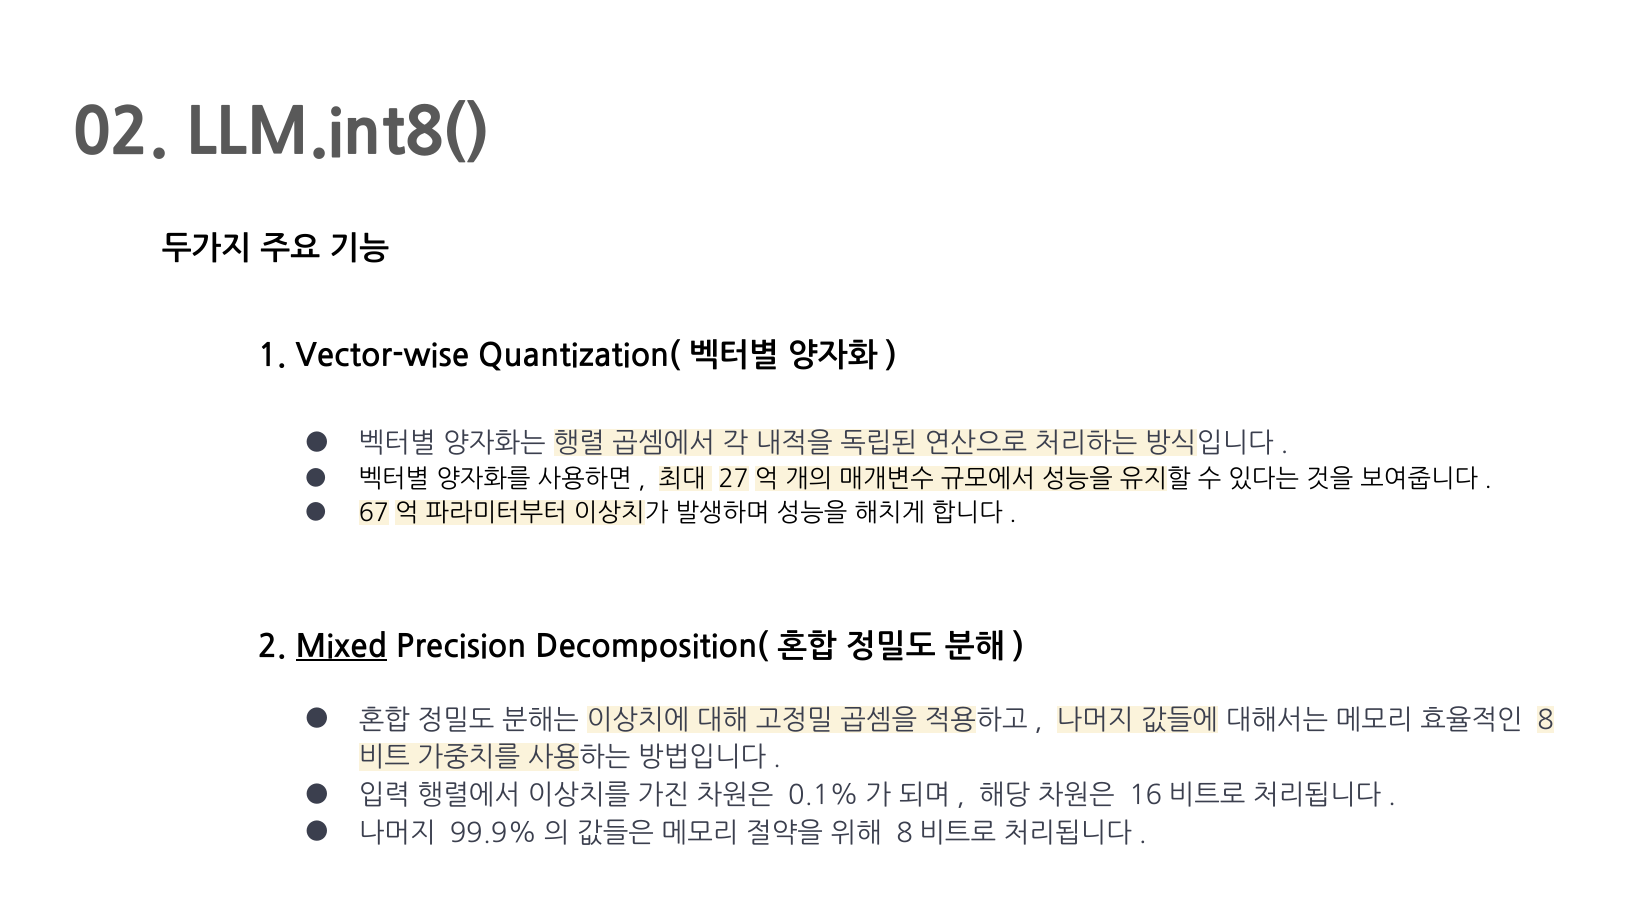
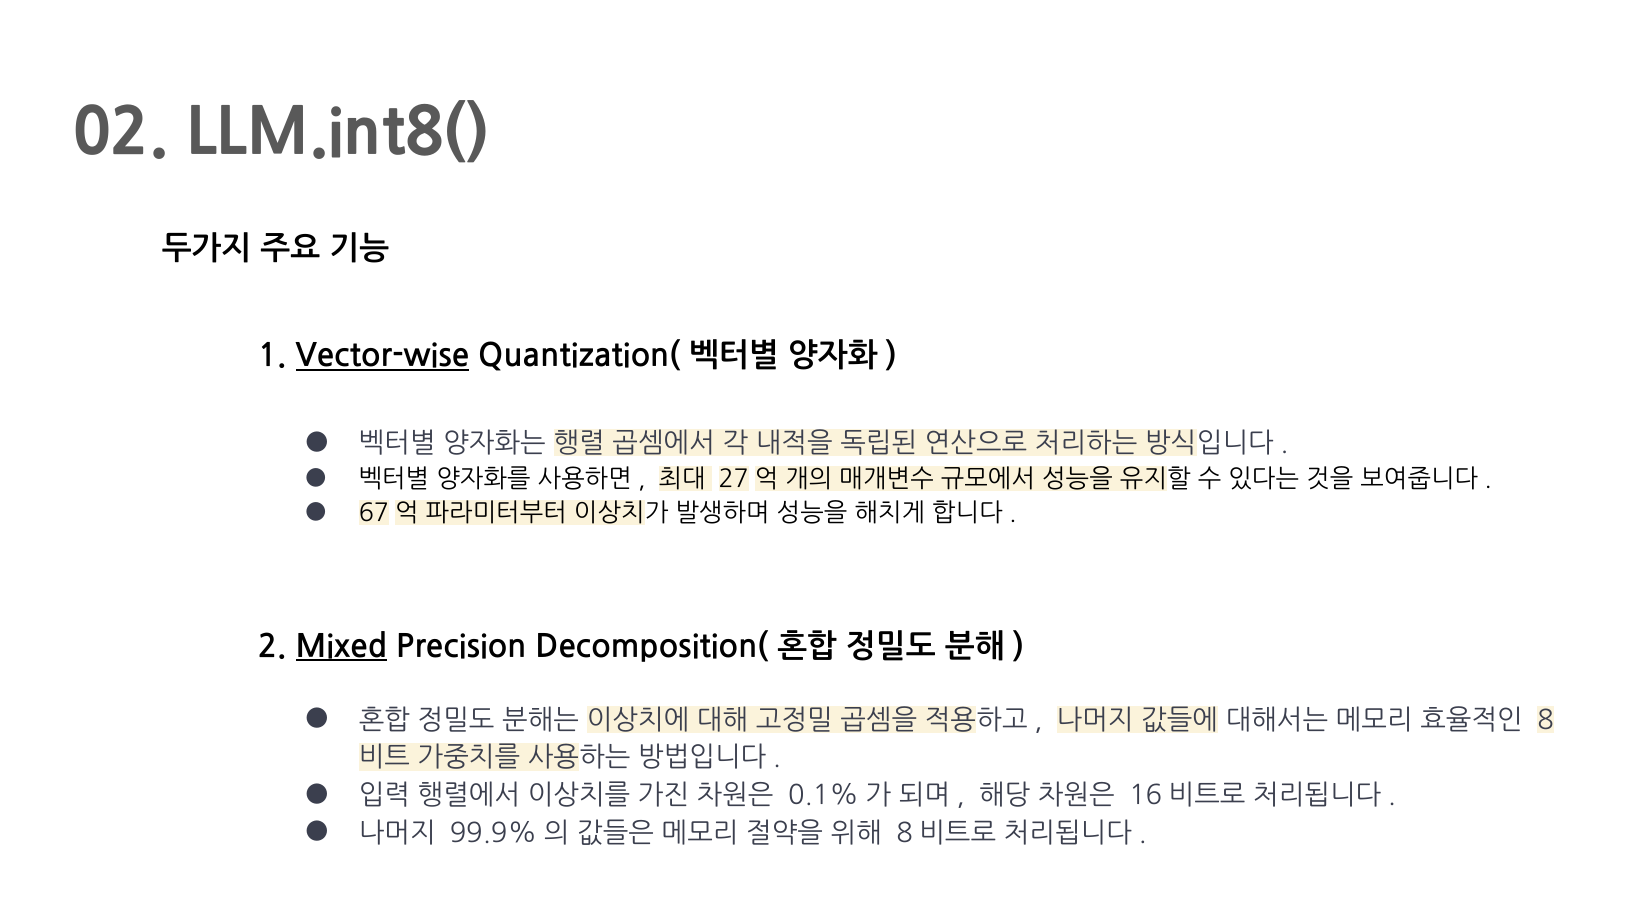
Vector-wise underline: none -> present
